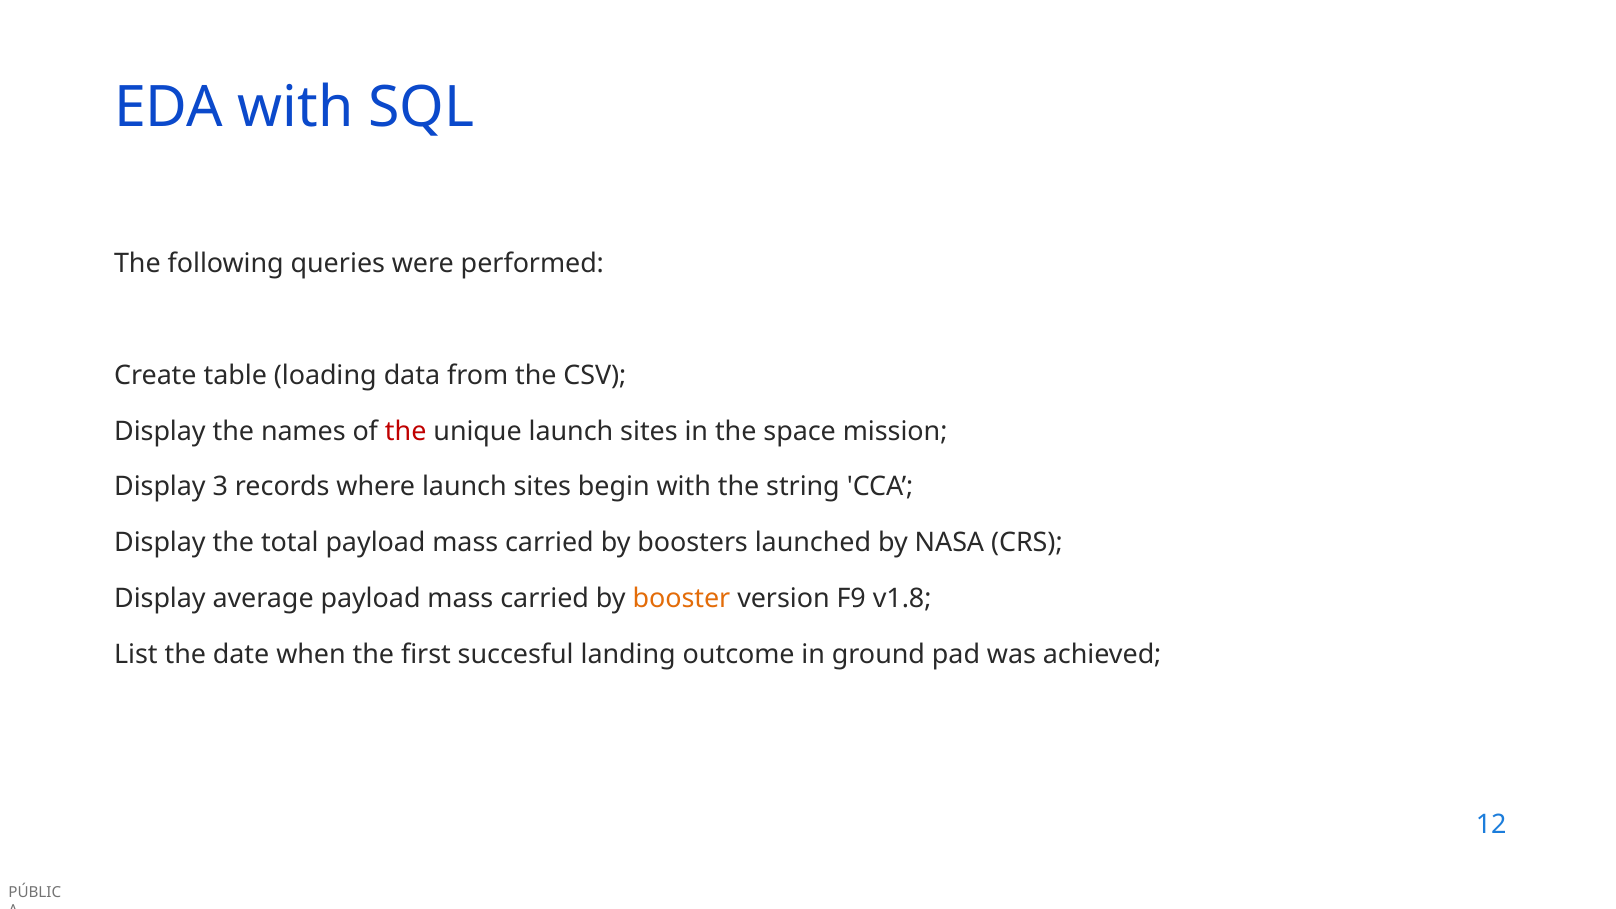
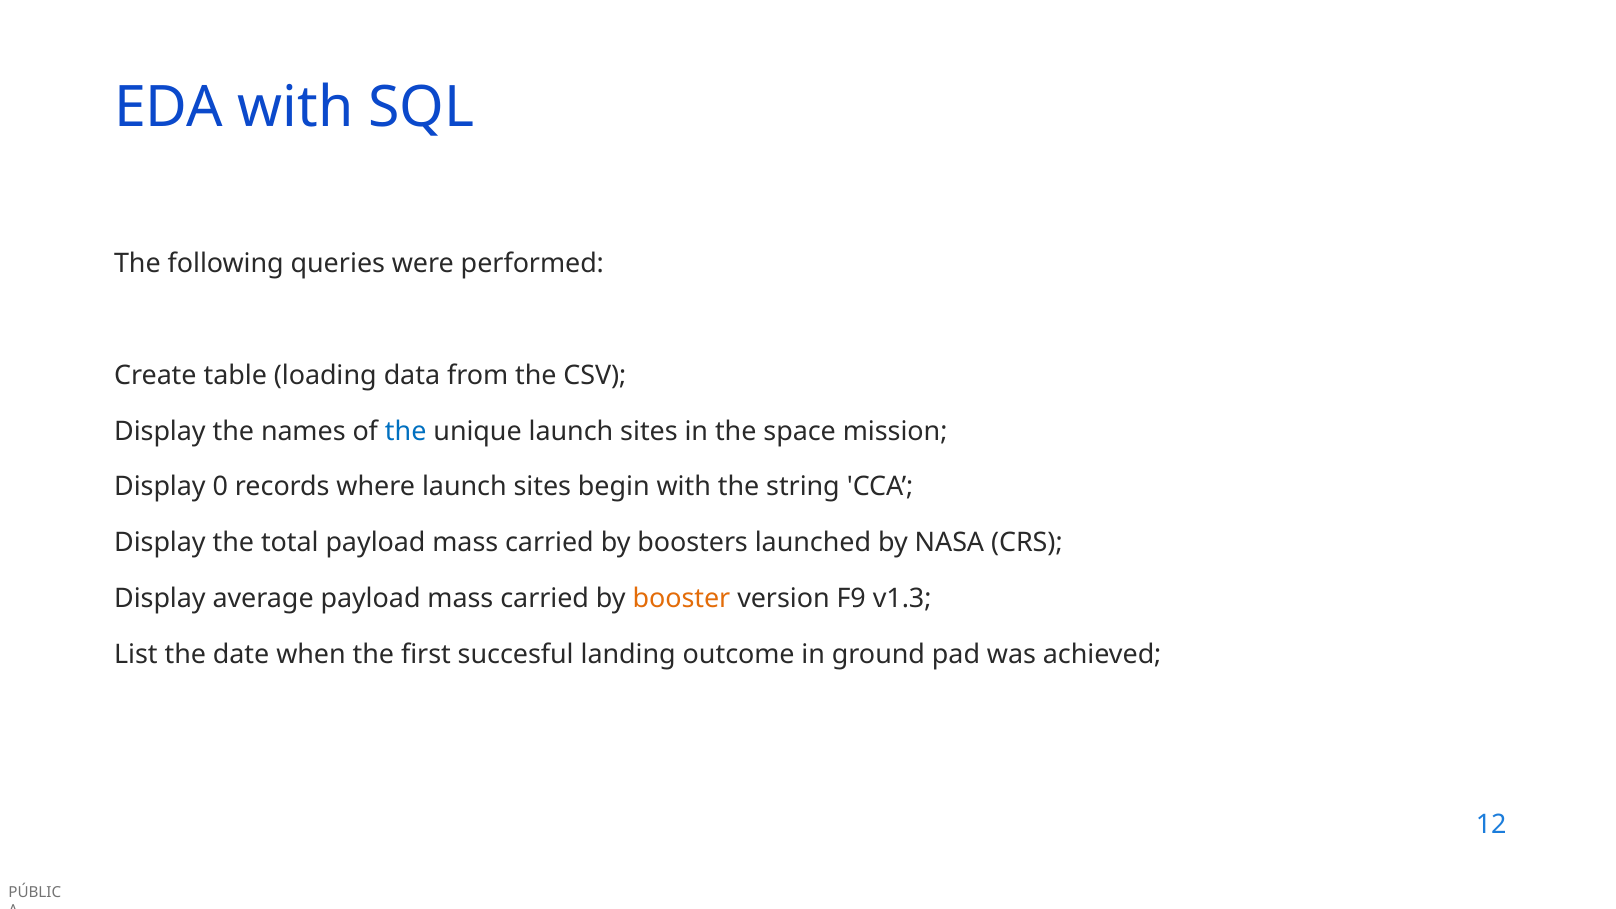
the at (406, 431) colour: red -> blue
3: 3 -> 0
v1.8: v1.8 -> v1.3
